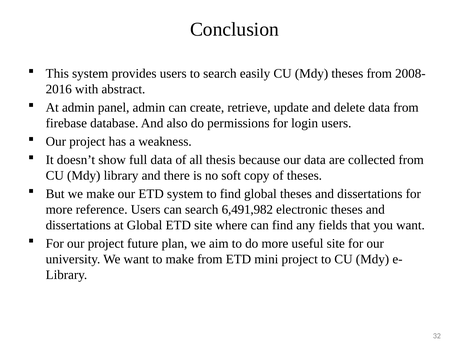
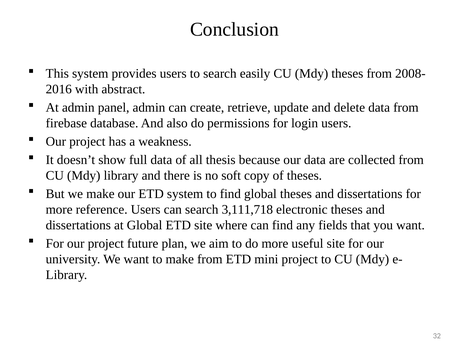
6,491,982: 6,491,982 -> 3,111,718
